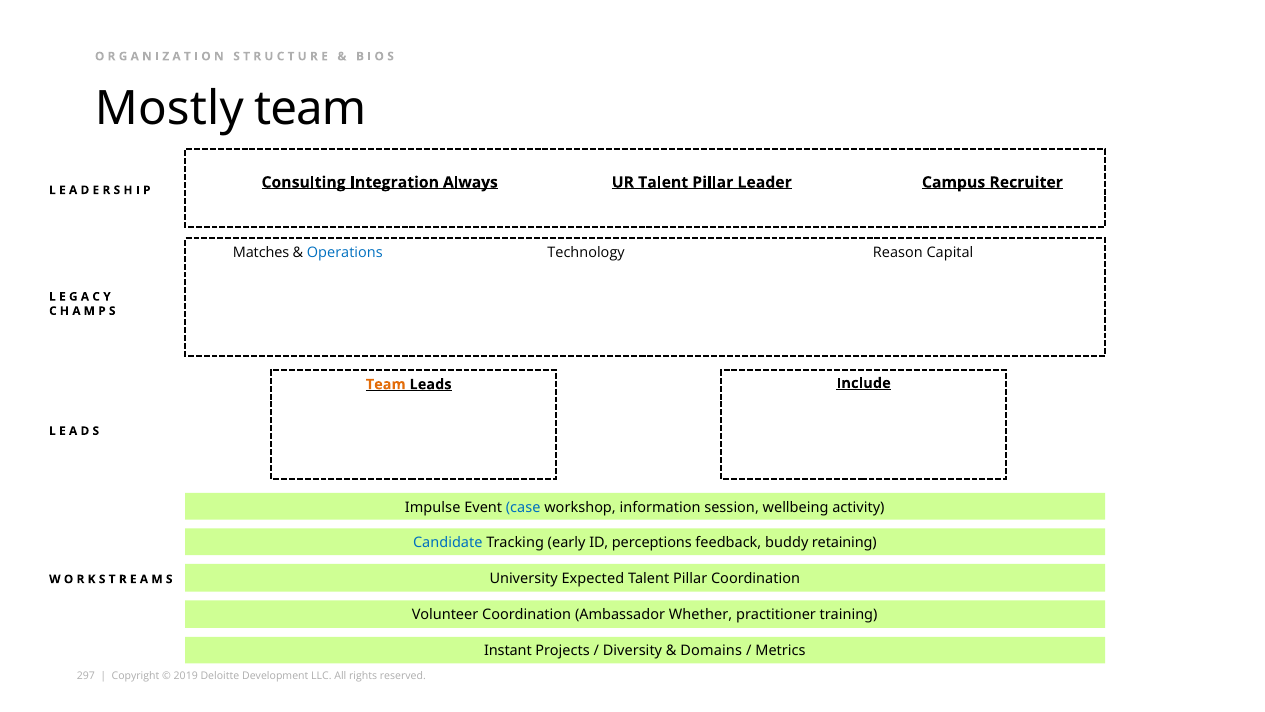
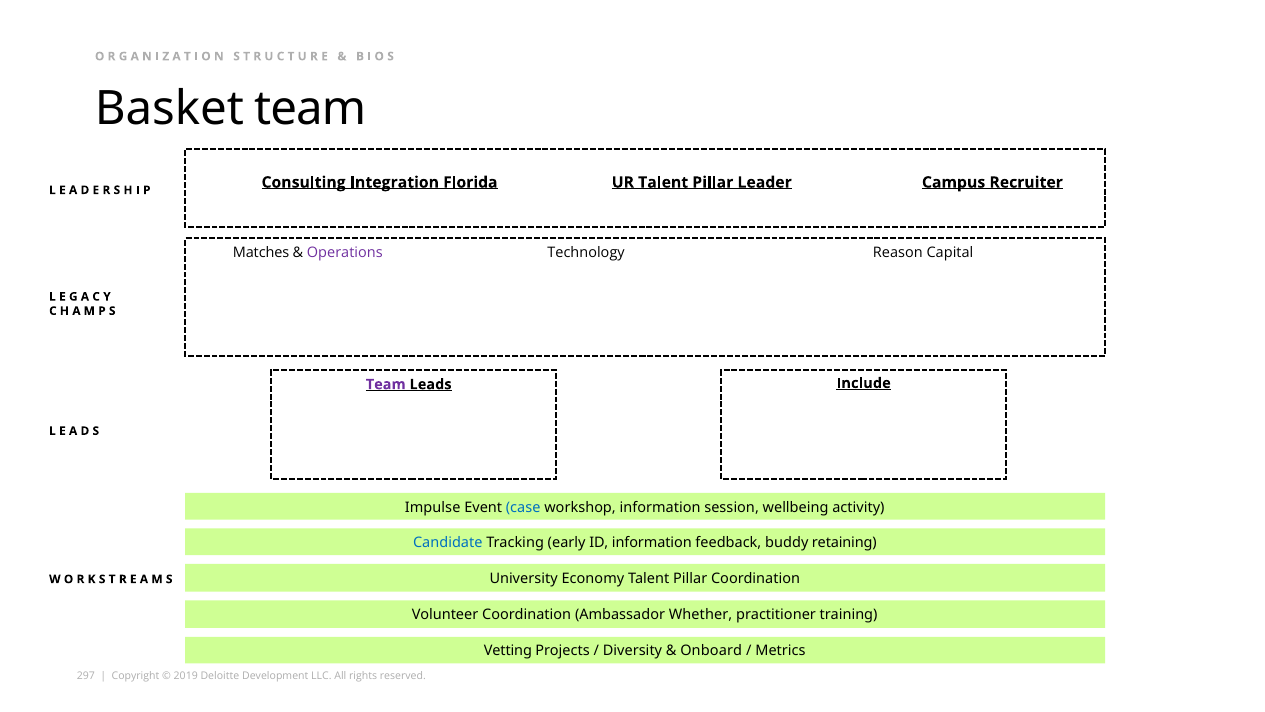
Mostly: Mostly -> Basket
Always: Always -> Florida
Operations colour: blue -> purple
Team at (386, 384) colour: orange -> purple
ID perceptions: perceptions -> information
Expected: Expected -> Economy
Instant: Instant -> Vetting
Domains: Domains -> Onboard
